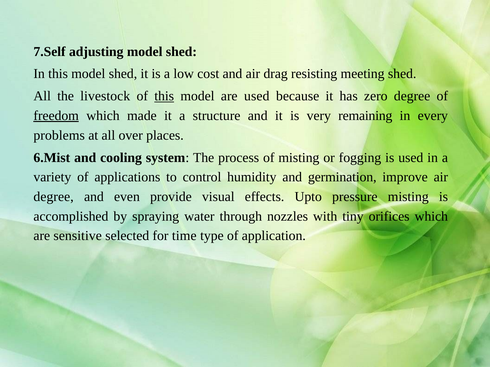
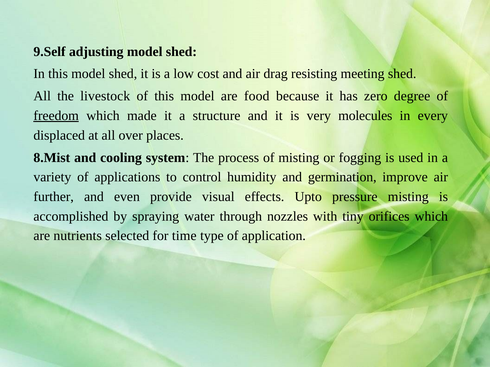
7.Self: 7.Self -> 9.Self
this at (164, 96) underline: present -> none
are used: used -> food
remaining: remaining -> molecules
problems: problems -> displaced
6.Mist: 6.Mist -> 8.Mist
degree at (54, 197): degree -> further
sensitive: sensitive -> nutrients
